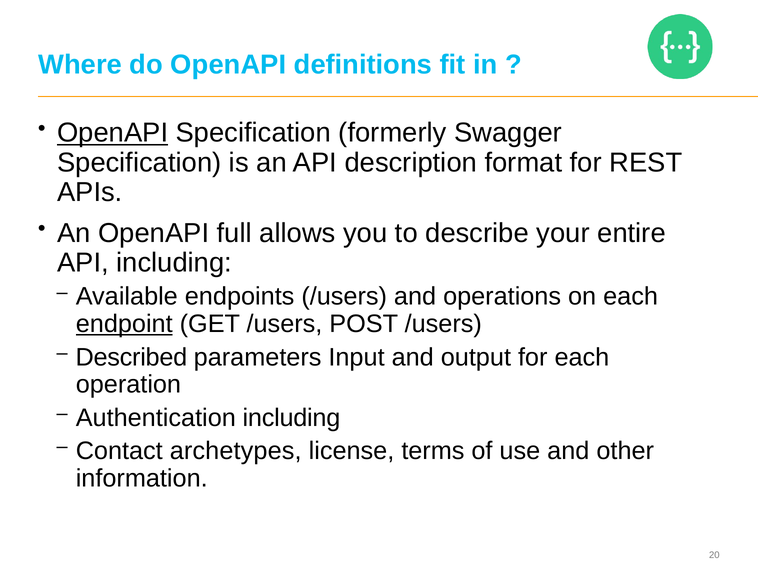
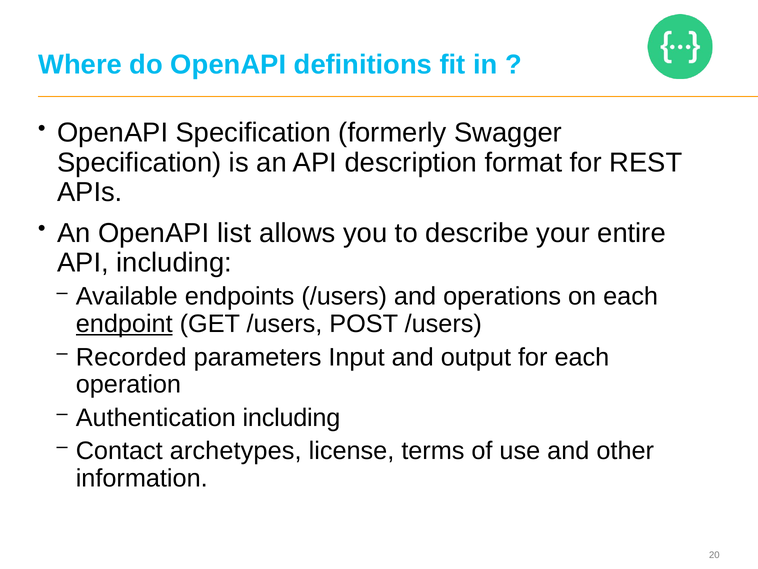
OpenAPI at (113, 133) underline: present -> none
full: full -> list
Described: Described -> Recorded
